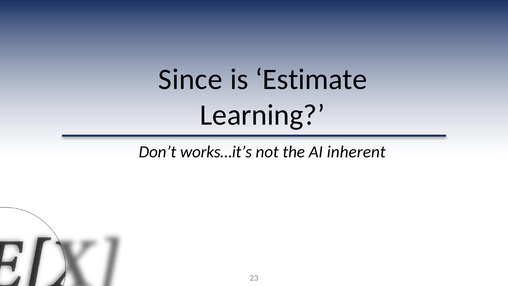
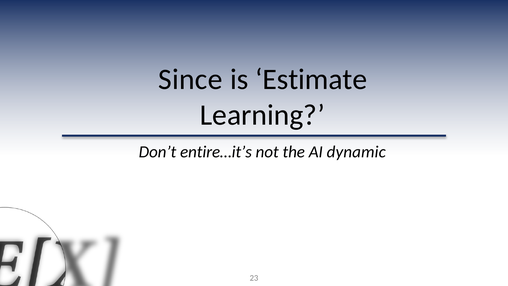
works…it’s: works…it’s -> entire…it’s
inherent: inherent -> dynamic
